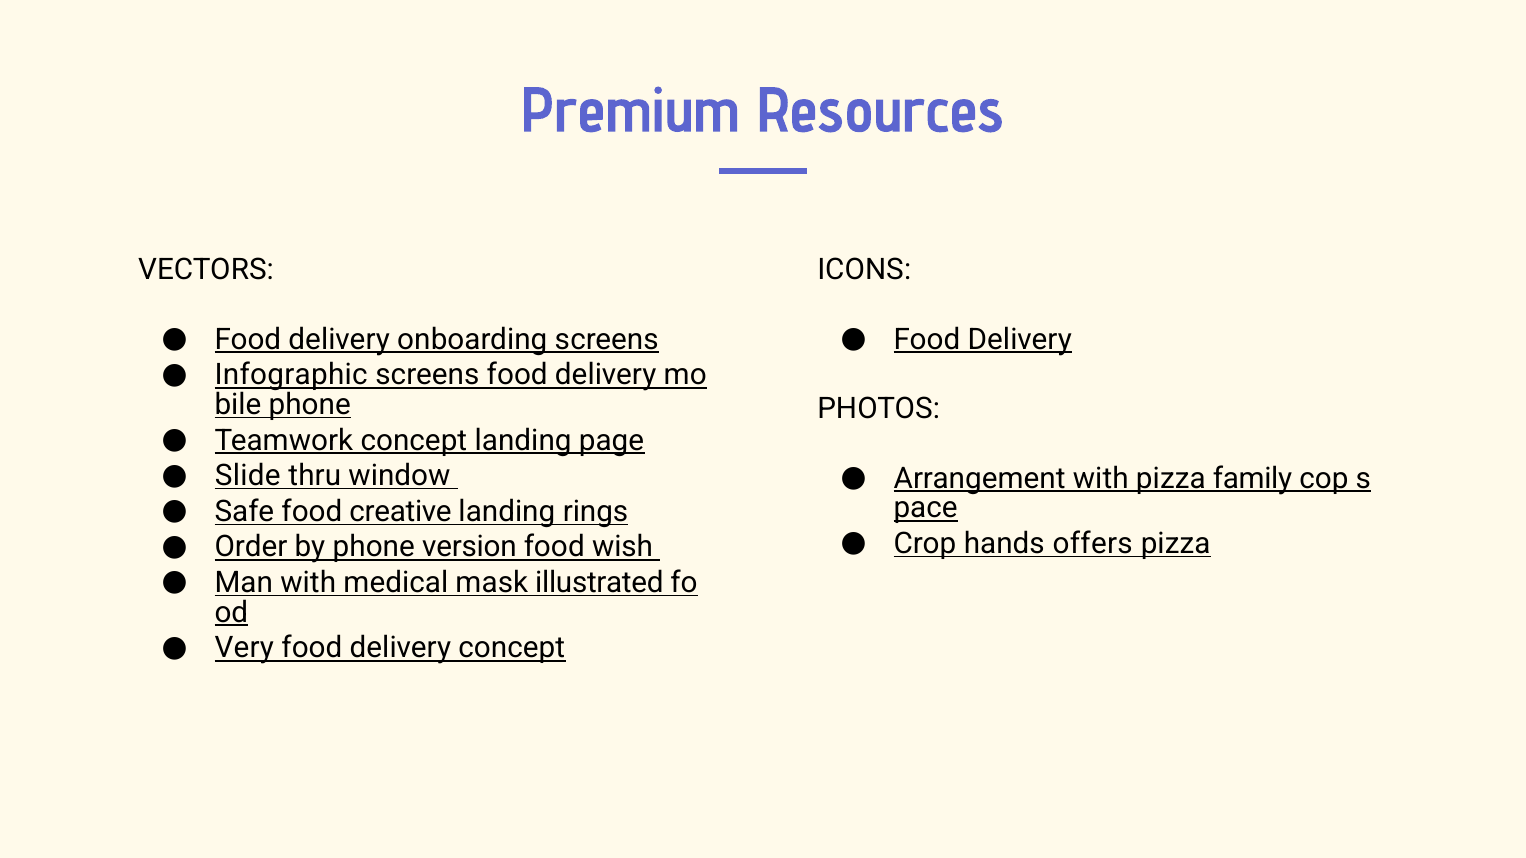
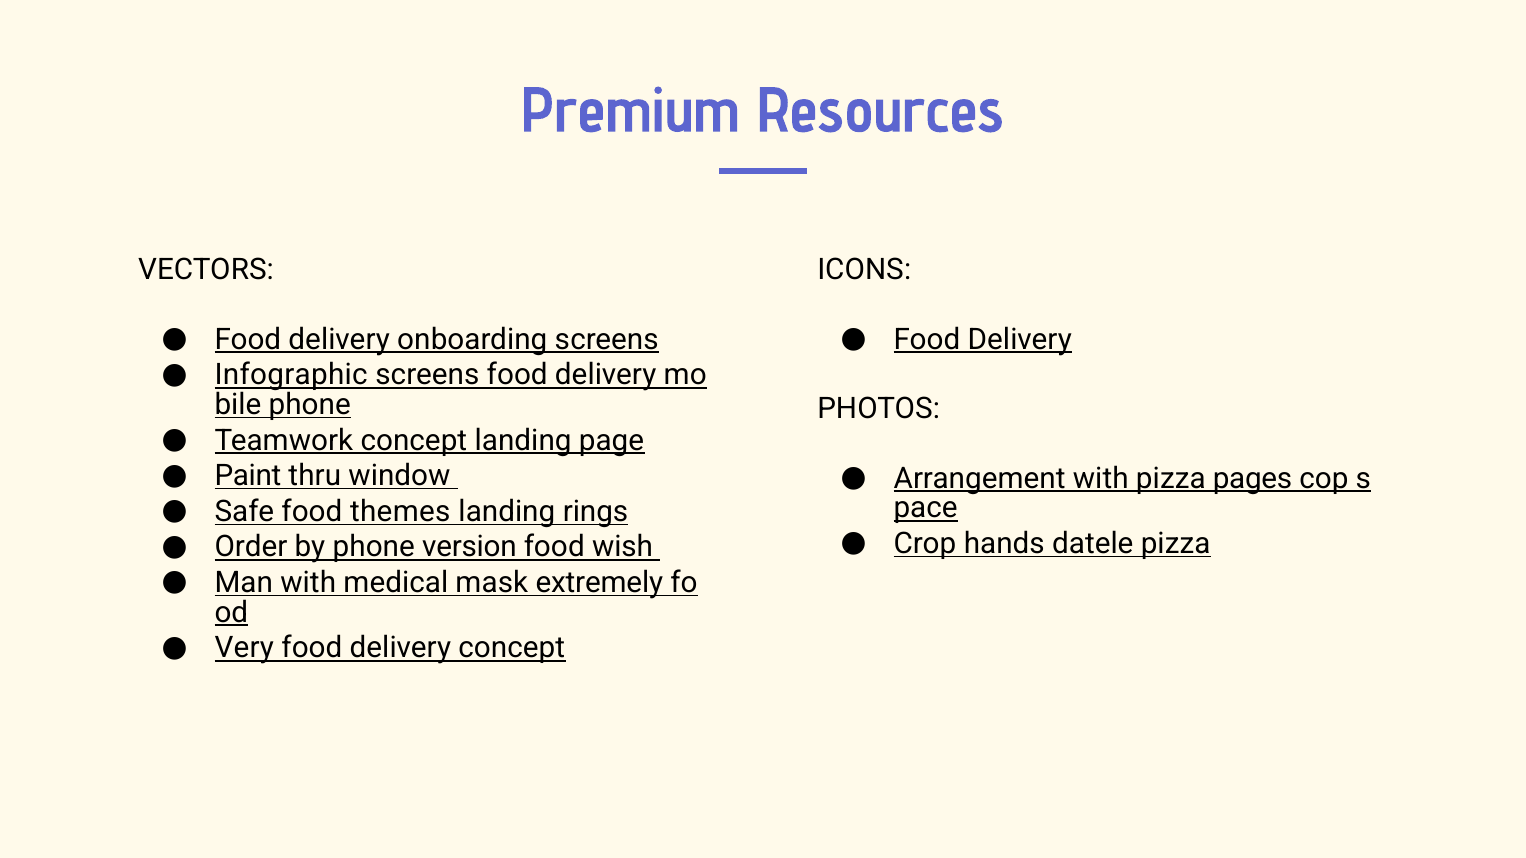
Slide: Slide -> Paint
family: family -> pages
creative: creative -> themes
offers: offers -> datele
illustrated: illustrated -> extremely
